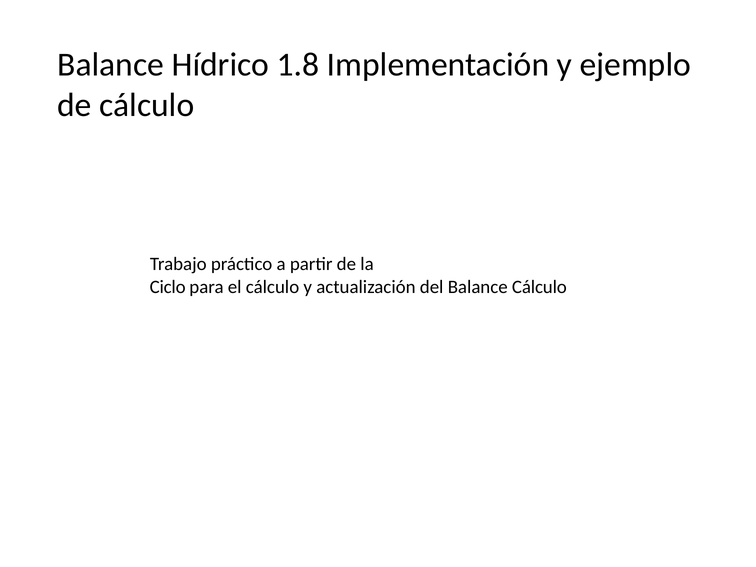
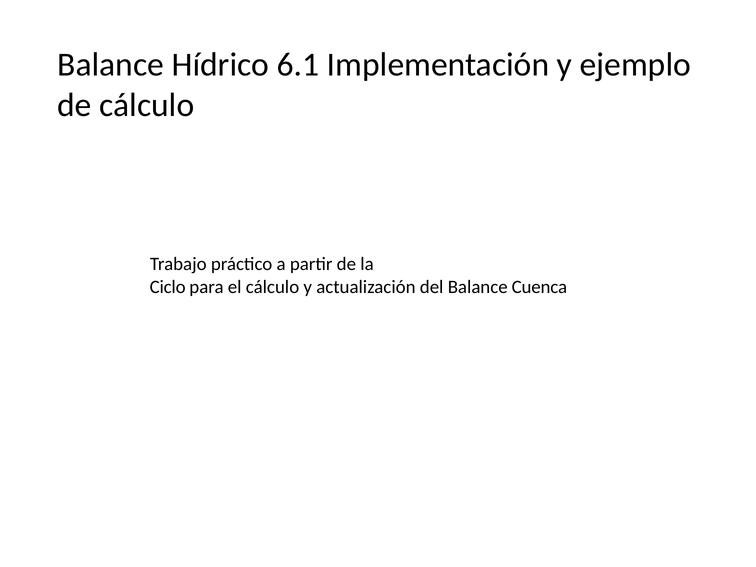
1.8: 1.8 -> 6.1
Balance Cálculo: Cálculo -> Cuenca
